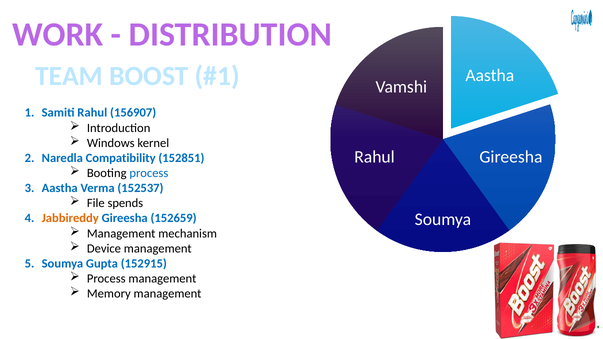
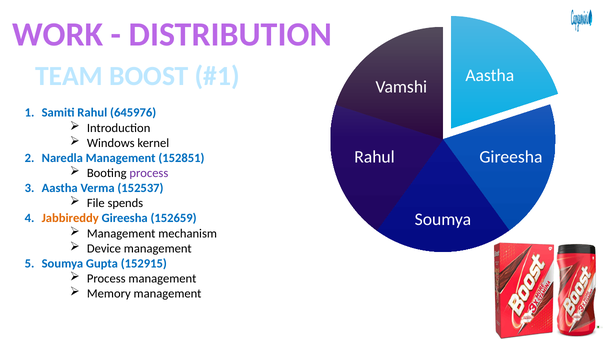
156907: 156907 -> 645976
Naredla Compatibility: Compatibility -> Management
process at (149, 173) colour: blue -> purple
